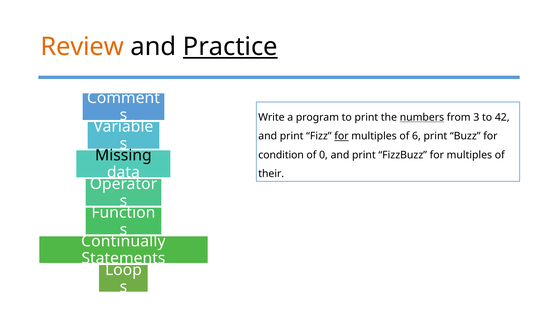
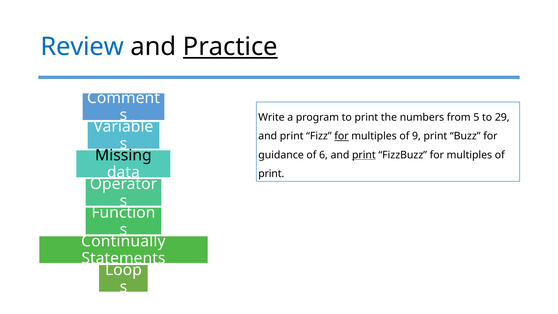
Review colour: orange -> blue
numbers underline: present -> none
3: 3 -> 5
42: 42 -> 29
6: 6 -> 9
condition: condition -> guidance
0: 0 -> 6
print at (364, 155) underline: none -> present
their at (271, 174): their -> print
